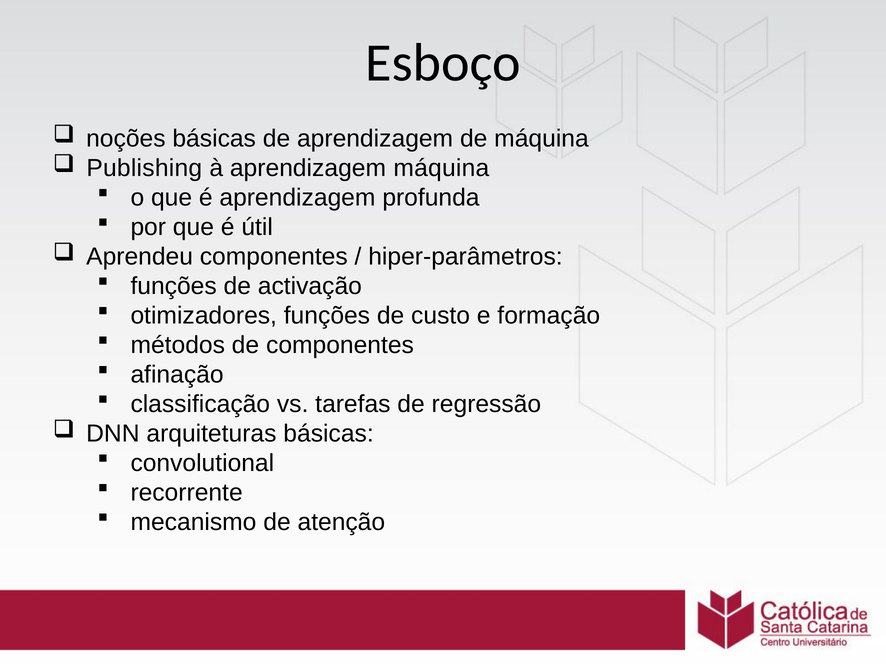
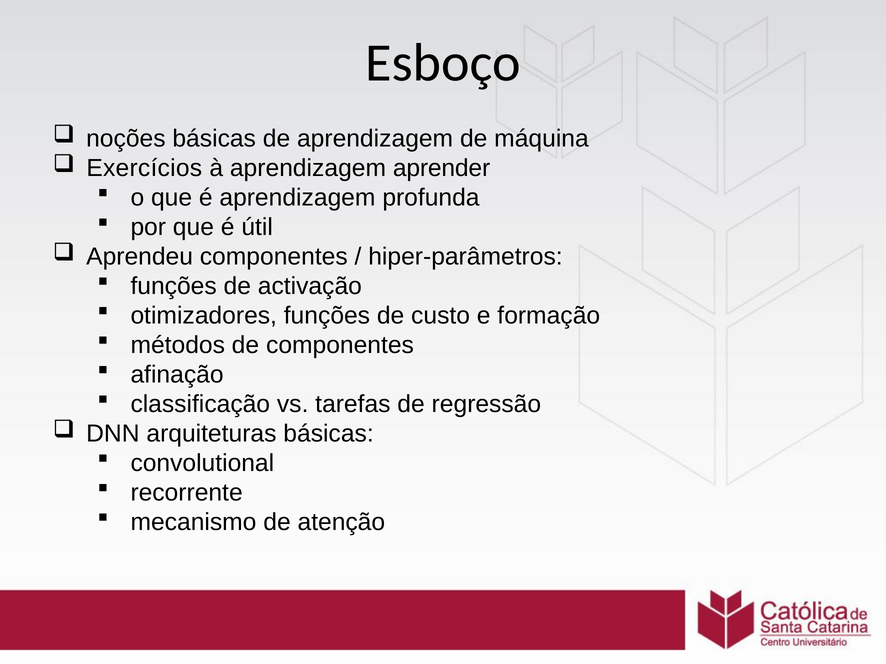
Publishing: Publishing -> Exercícios
aprendizagem máquina: máquina -> aprender
